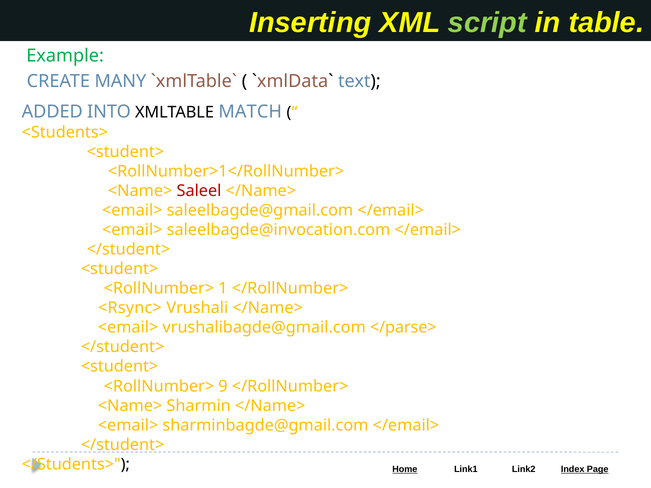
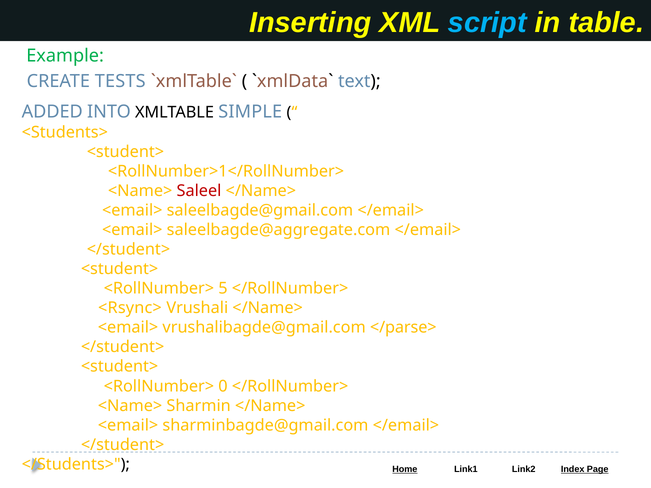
script colour: light green -> light blue
MANY: MANY -> TESTS
MATCH: MATCH -> SIMPLE
saleelbagde@invocation.com: saleelbagde@invocation.com -> saleelbagde@aggregate.com
1: 1 -> 5
9: 9 -> 0
